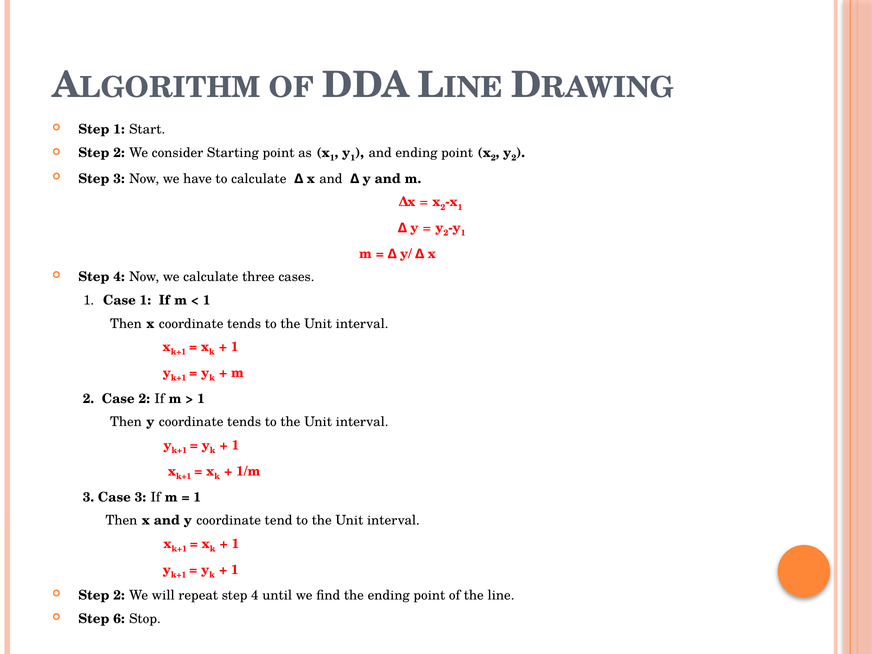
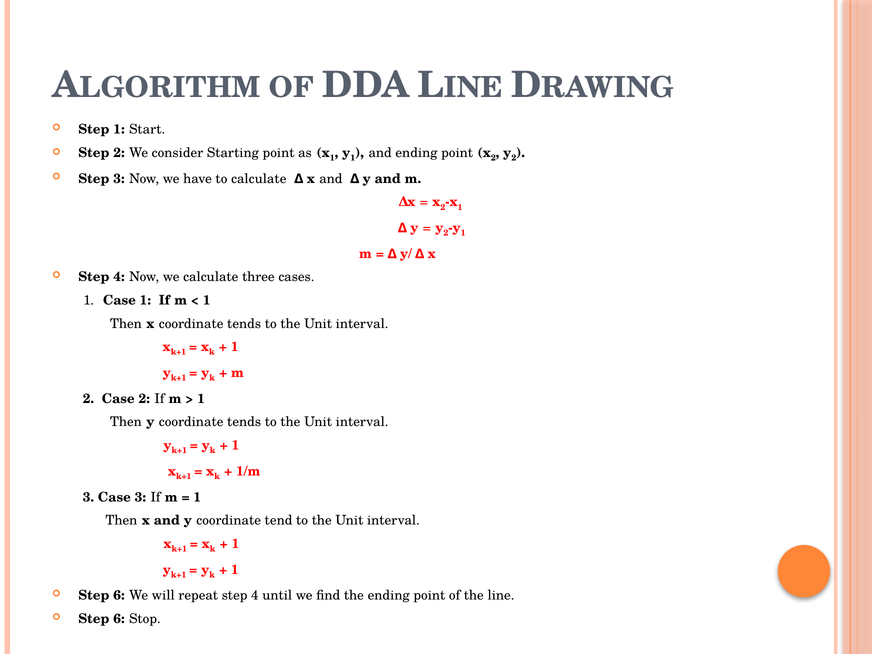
2 at (119, 596): 2 -> 6
